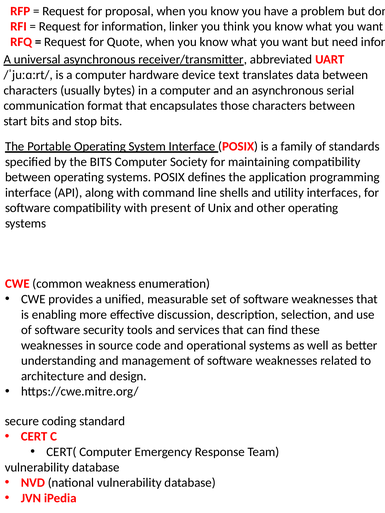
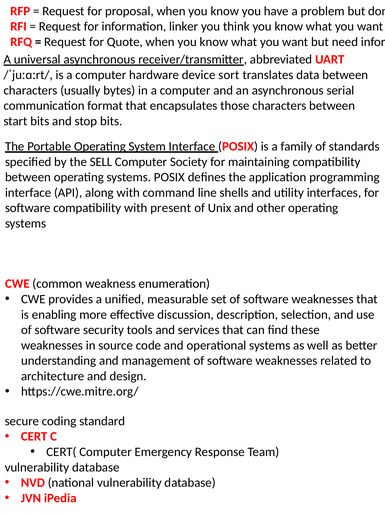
text: text -> sort
the BITS: BITS -> SELL
